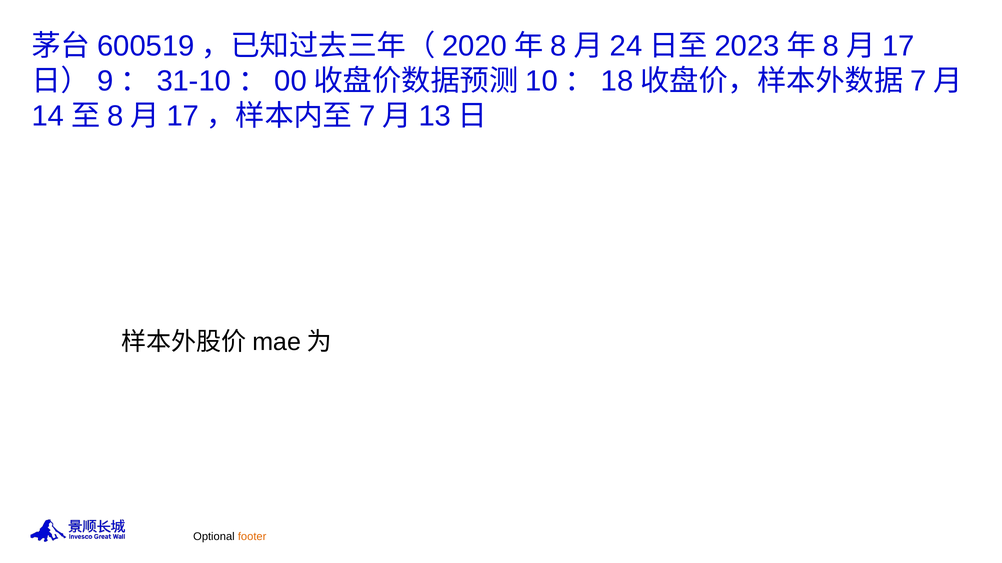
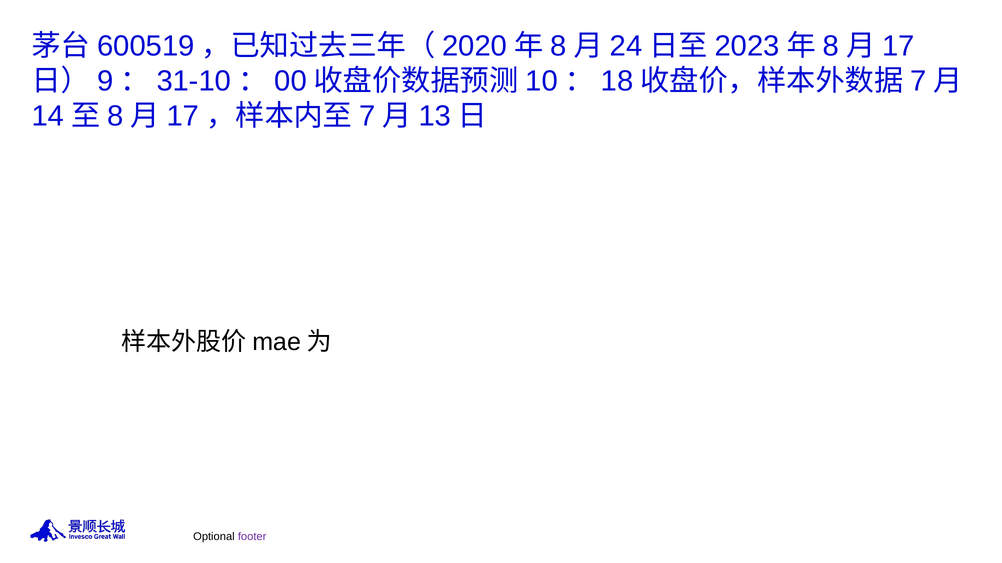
footer colour: orange -> purple
